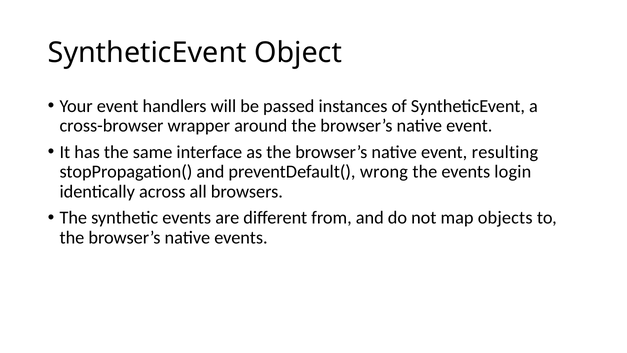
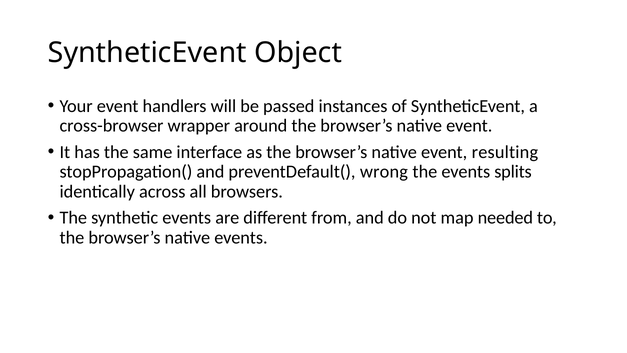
login: login -> splits
objects: objects -> needed
